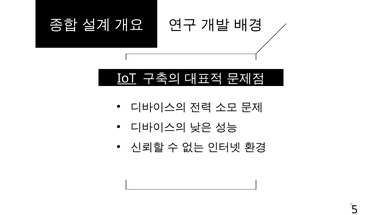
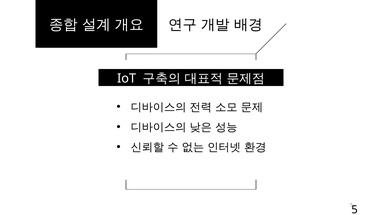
IoT underline: present -> none
